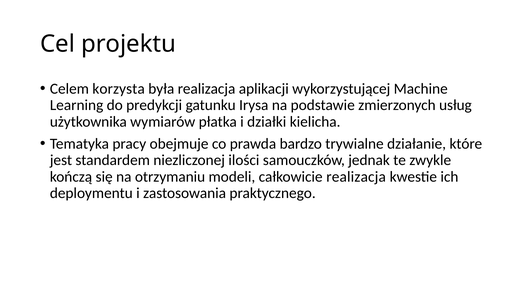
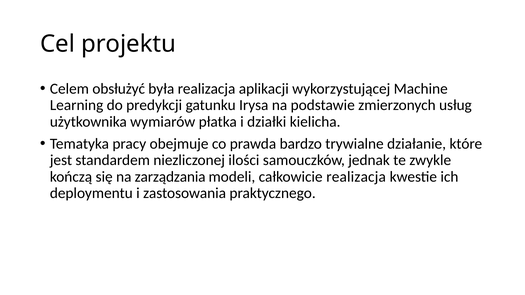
korzysta: korzysta -> obsłużyć
otrzymaniu: otrzymaniu -> zarządzania
